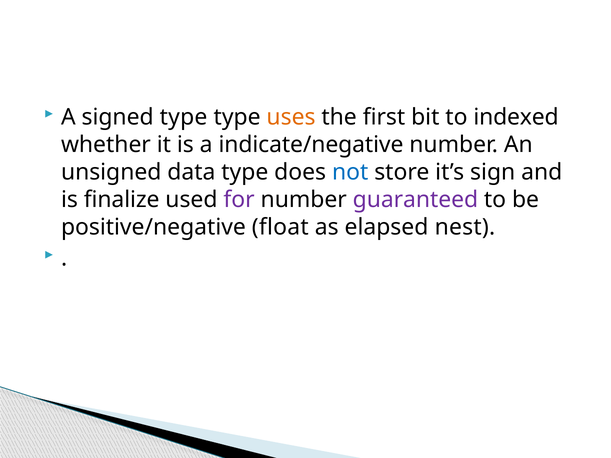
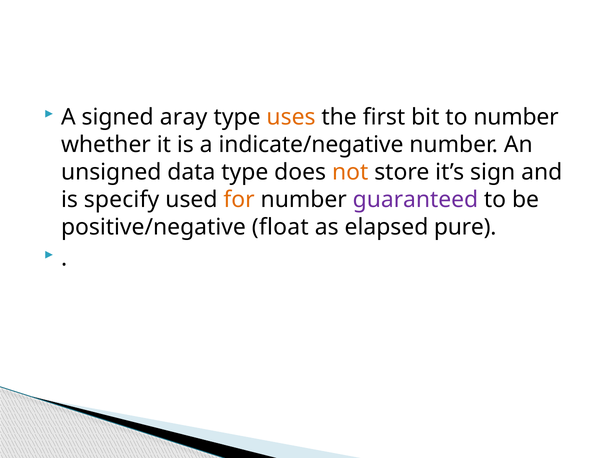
signed type: type -> aray
to indexed: indexed -> number
not colour: blue -> orange
finalize: finalize -> specify
for colour: purple -> orange
nest: nest -> pure
